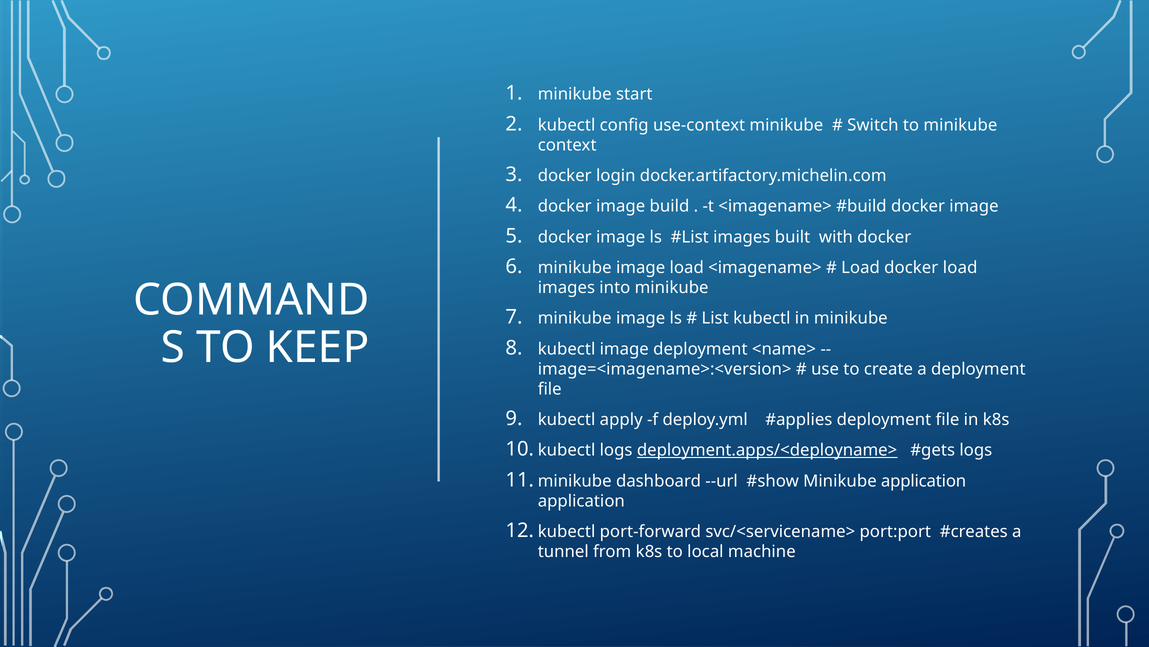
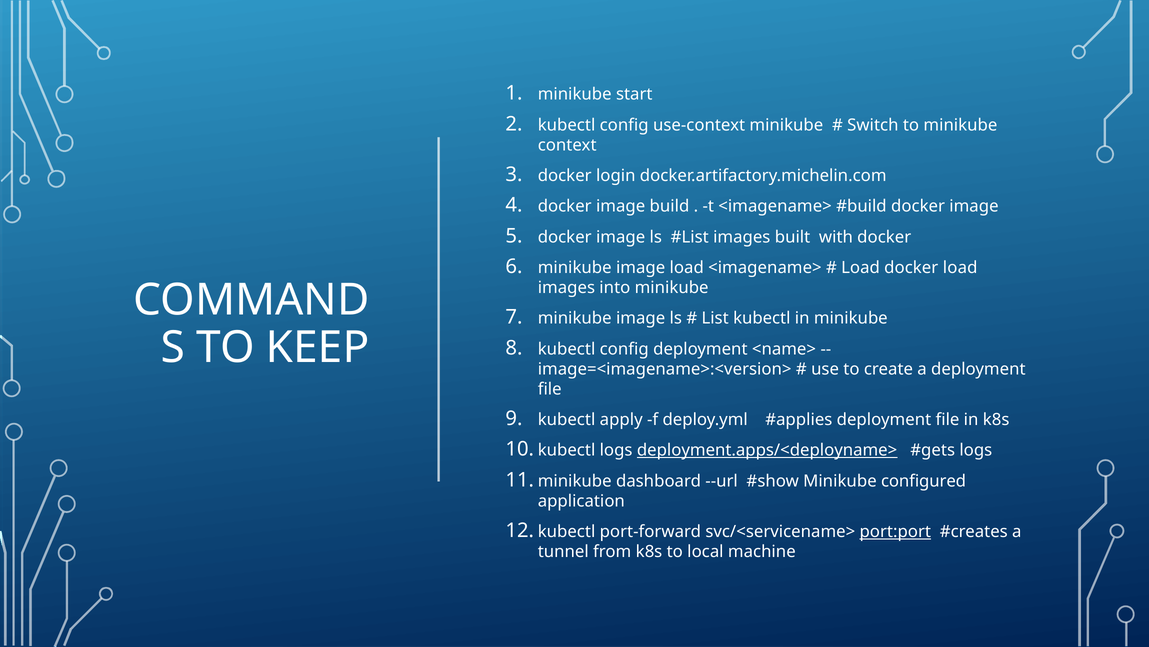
image at (624, 349): image -> config
Minikube application: application -> configured
port:port underline: none -> present
